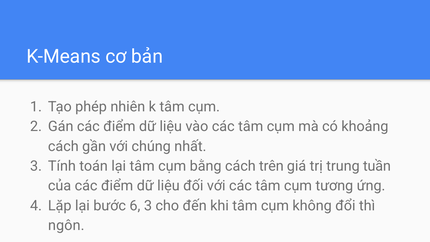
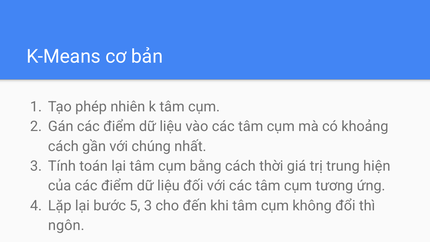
trên: trên -> thời
tuần: tuần -> hiện
6: 6 -> 5
